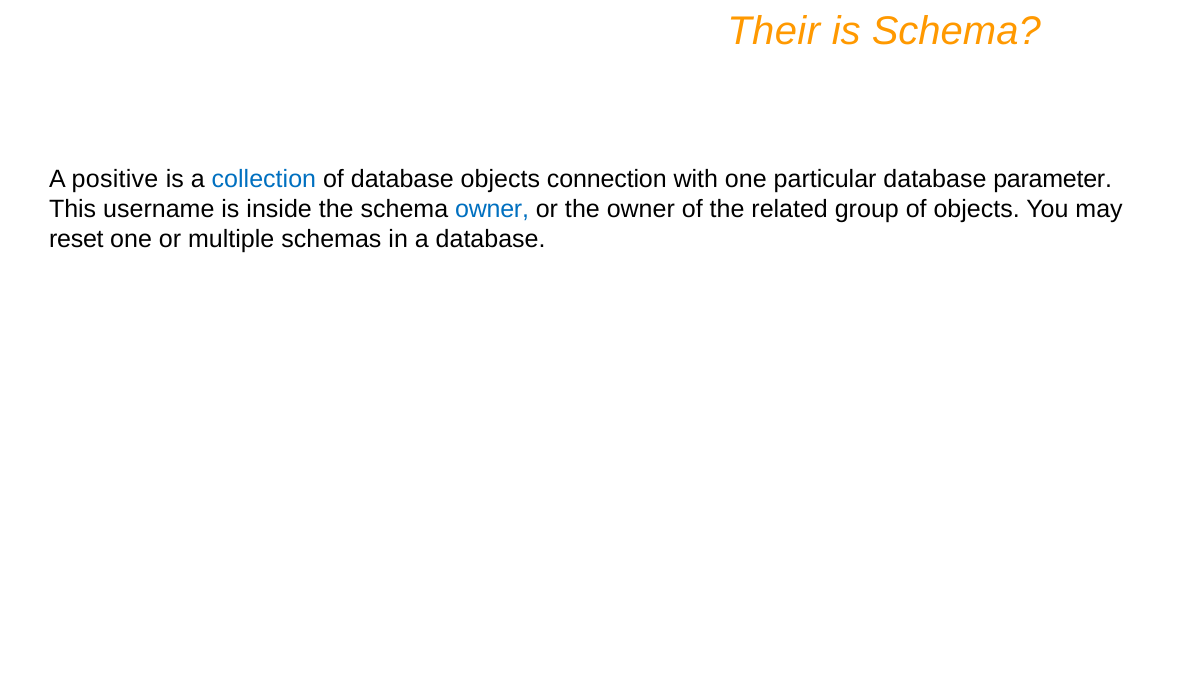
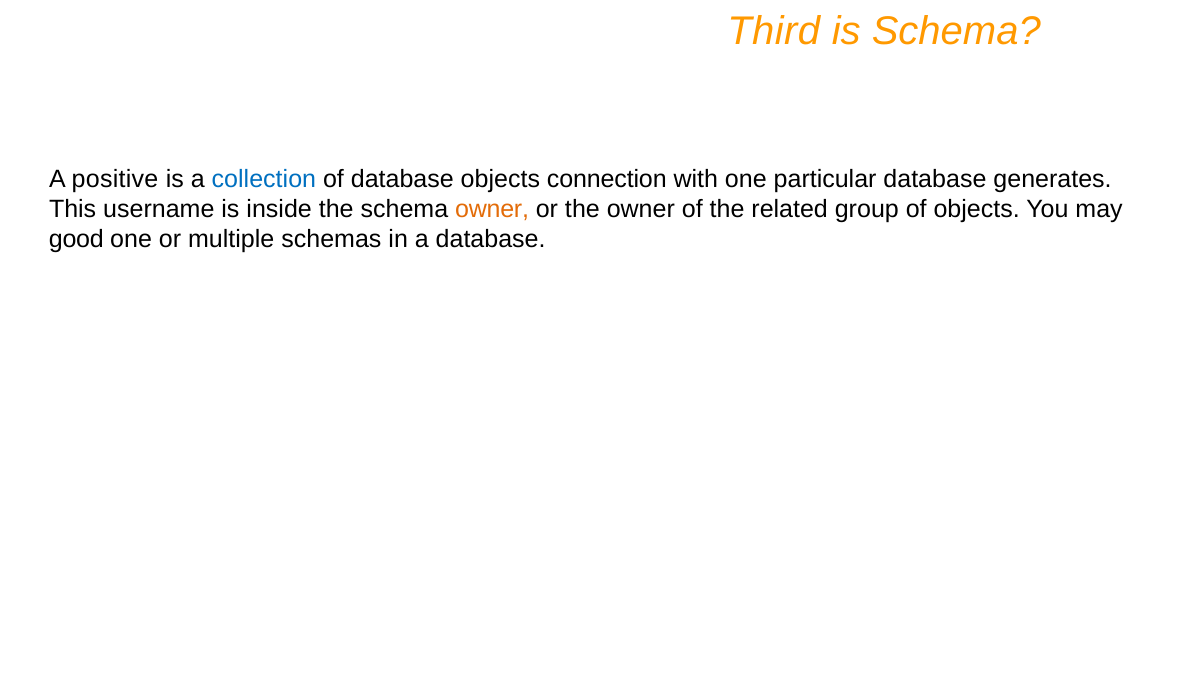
Their: Their -> Third
parameter: parameter -> generates
owner at (492, 209) colour: blue -> orange
reset: reset -> good
